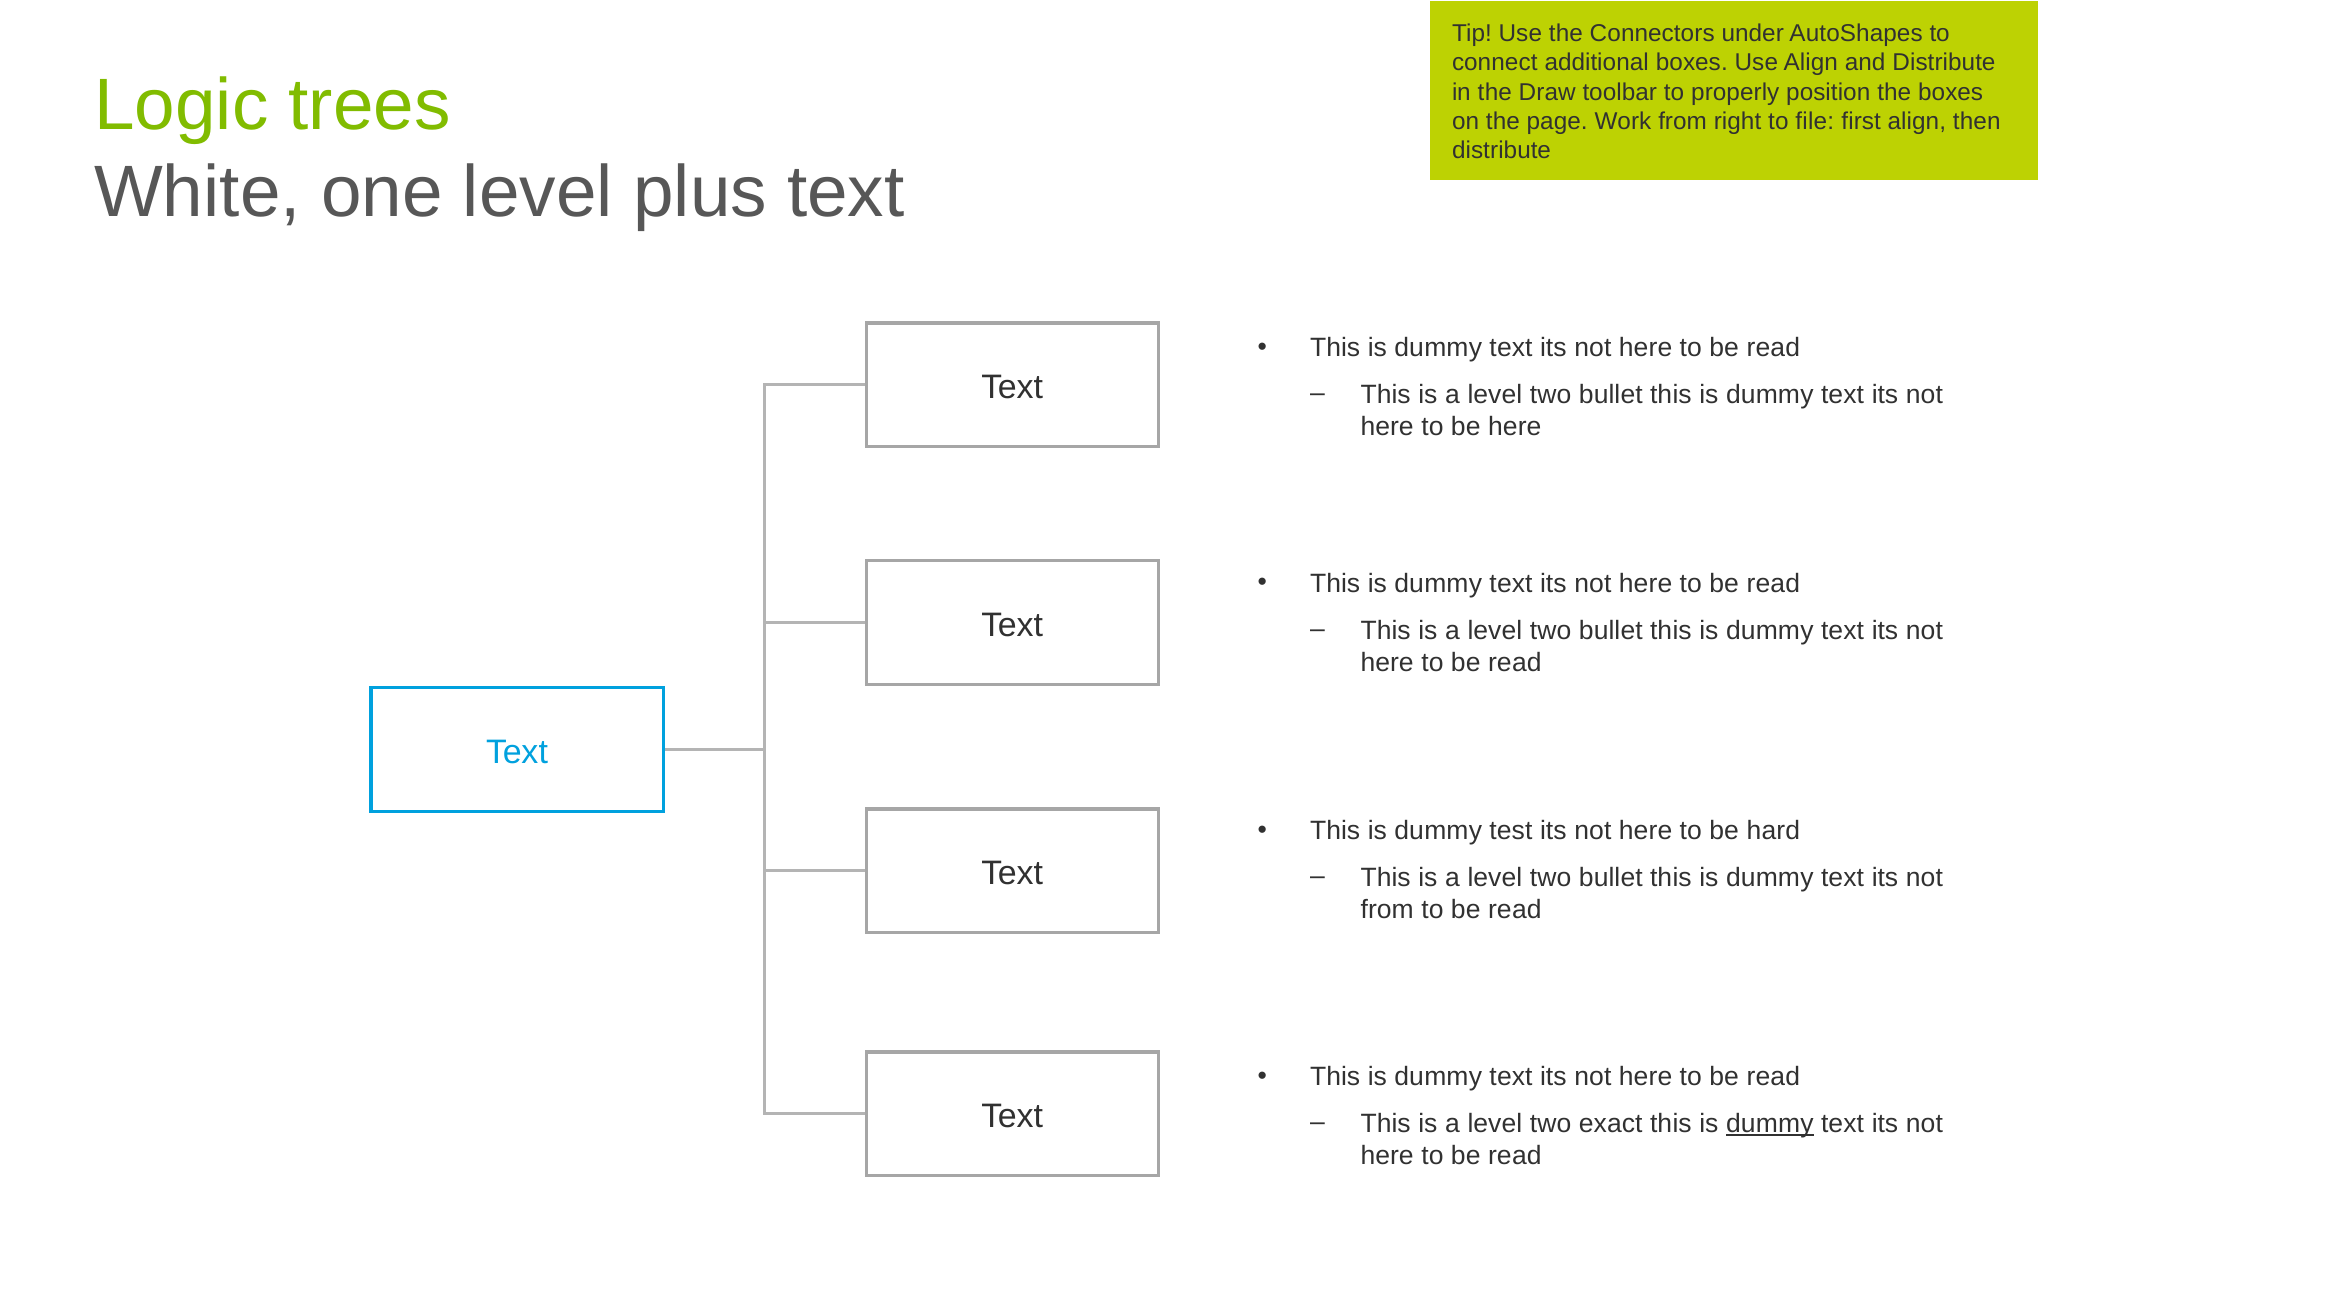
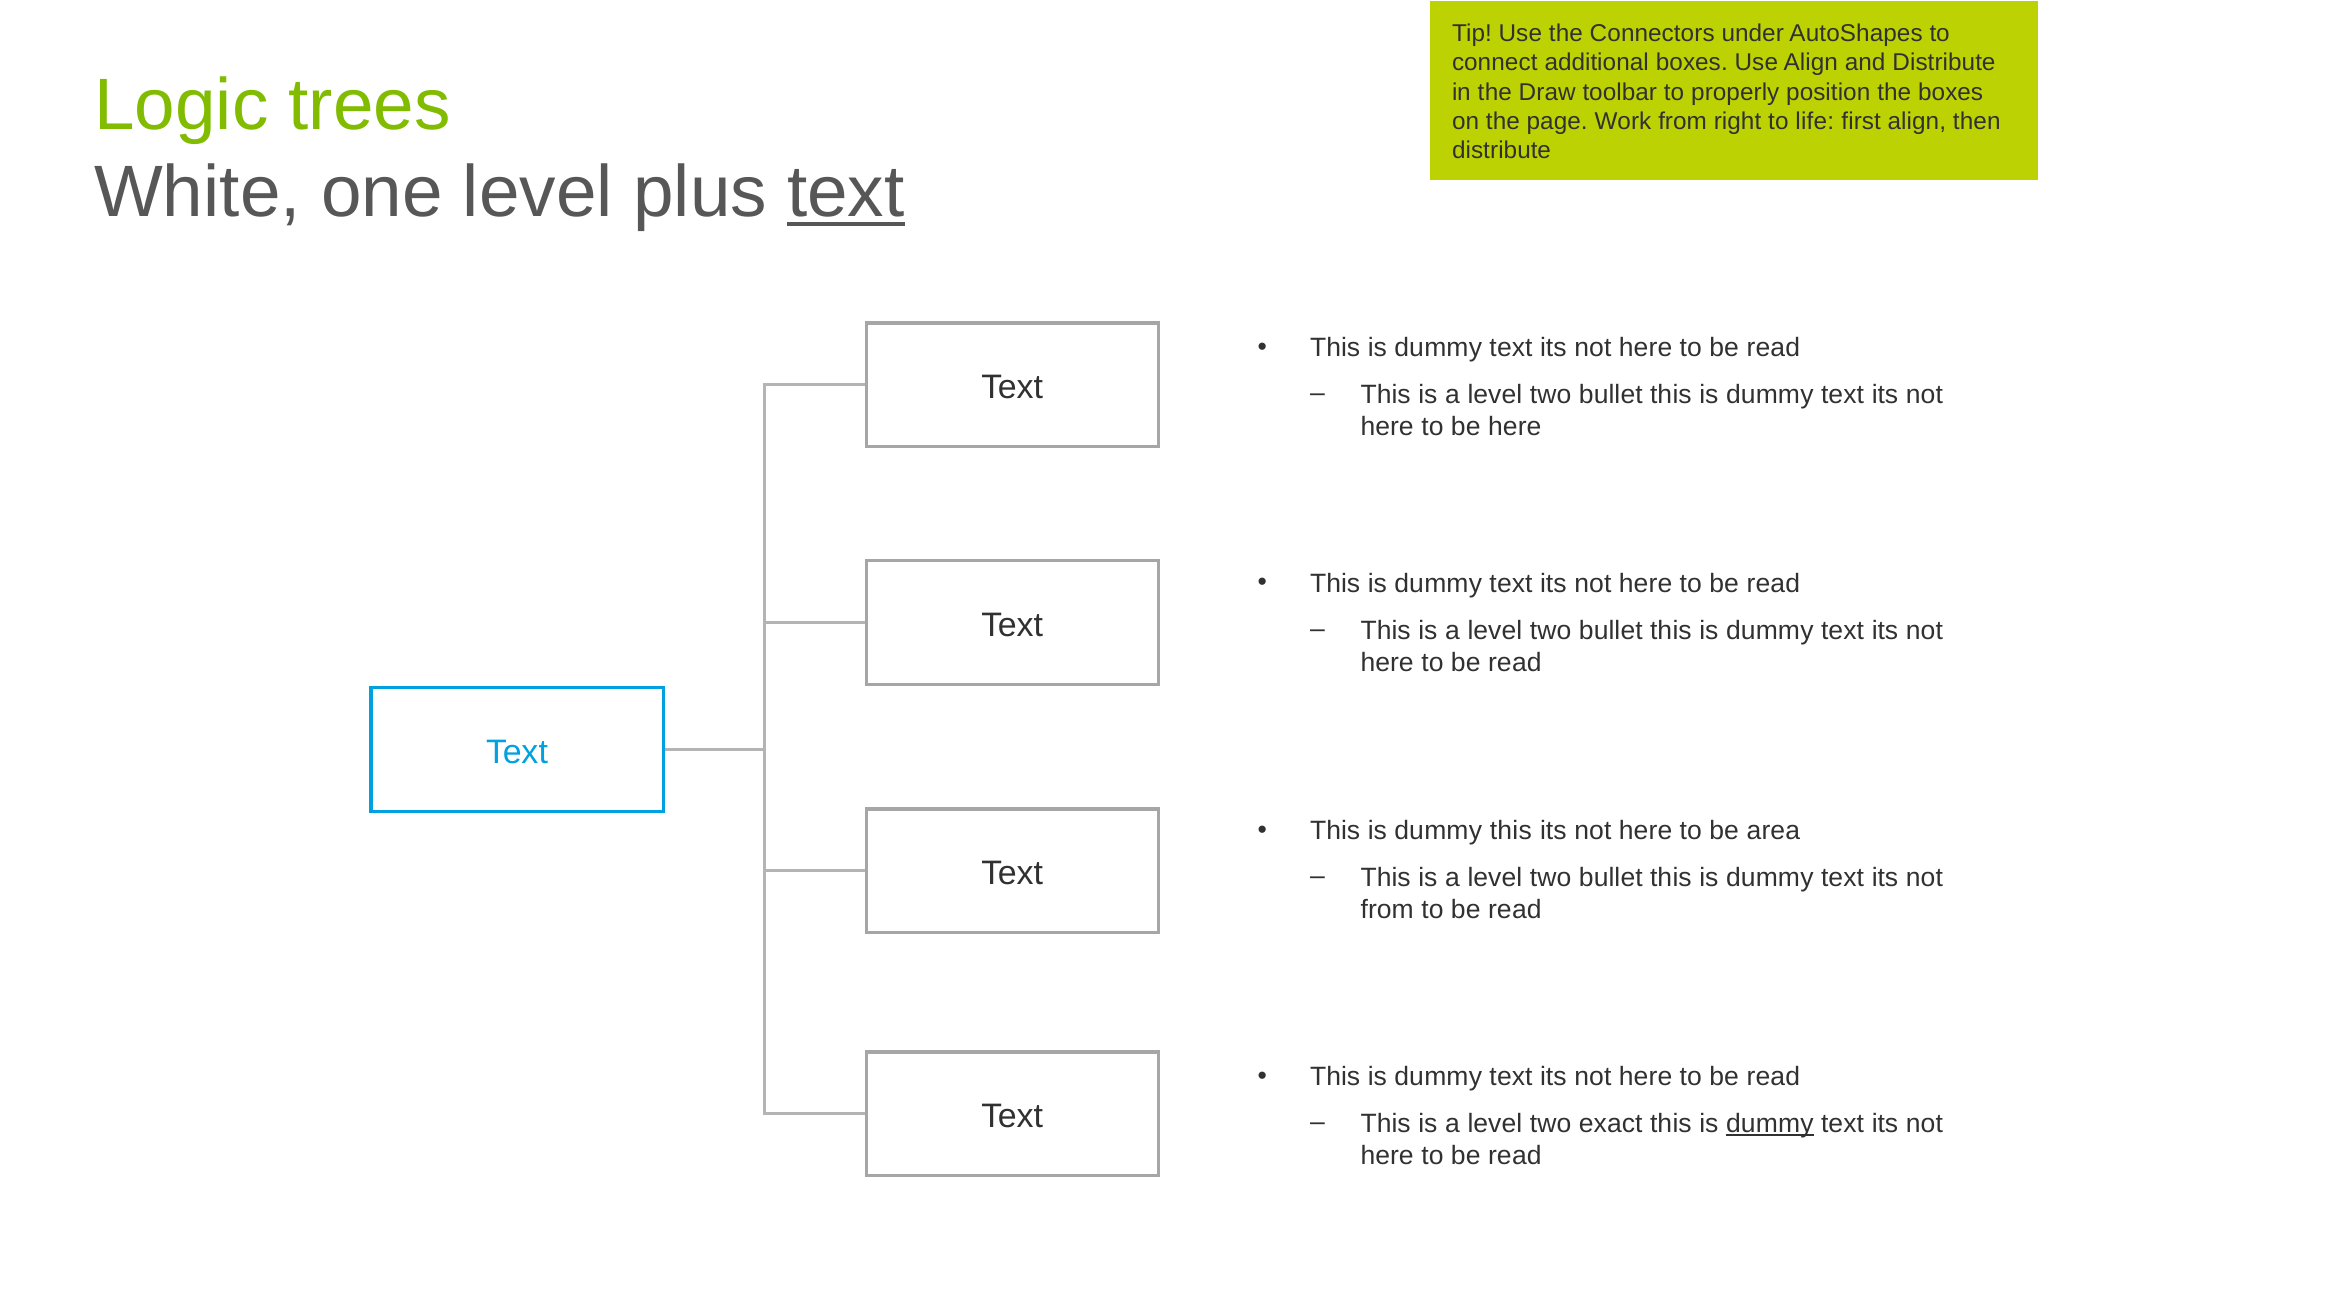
file: file -> life
text at (846, 193) underline: none -> present
dummy test: test -> this
hard: hard -> area
